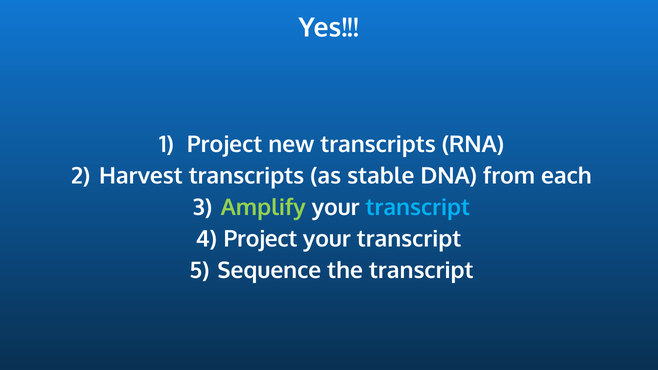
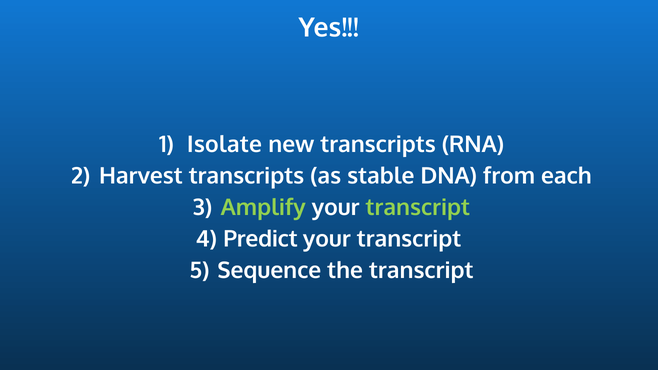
Project at (225, 145): Project -> Isolate
transcript at (418, 208) colour: light blue -> light green
Project at (260, 239): Project -> Predict
